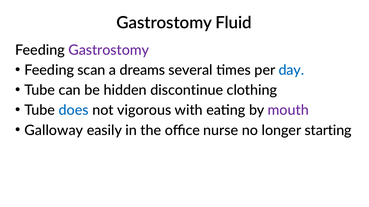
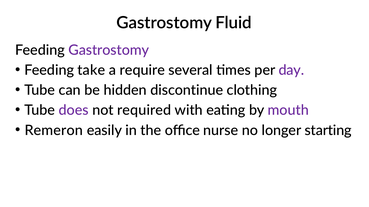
scan: scan -> take
dreams: dreams -> require
day colour: blue -> purple
does colour: blue -> purple
vigorous: vigorous -> required
Galloway: Galloway -> Remeron
